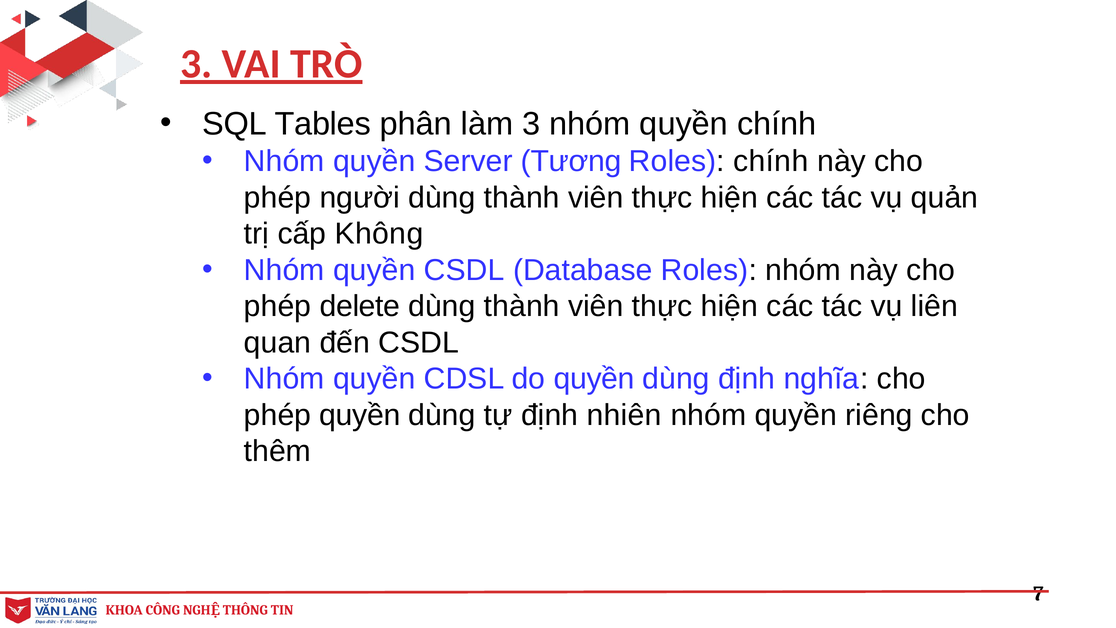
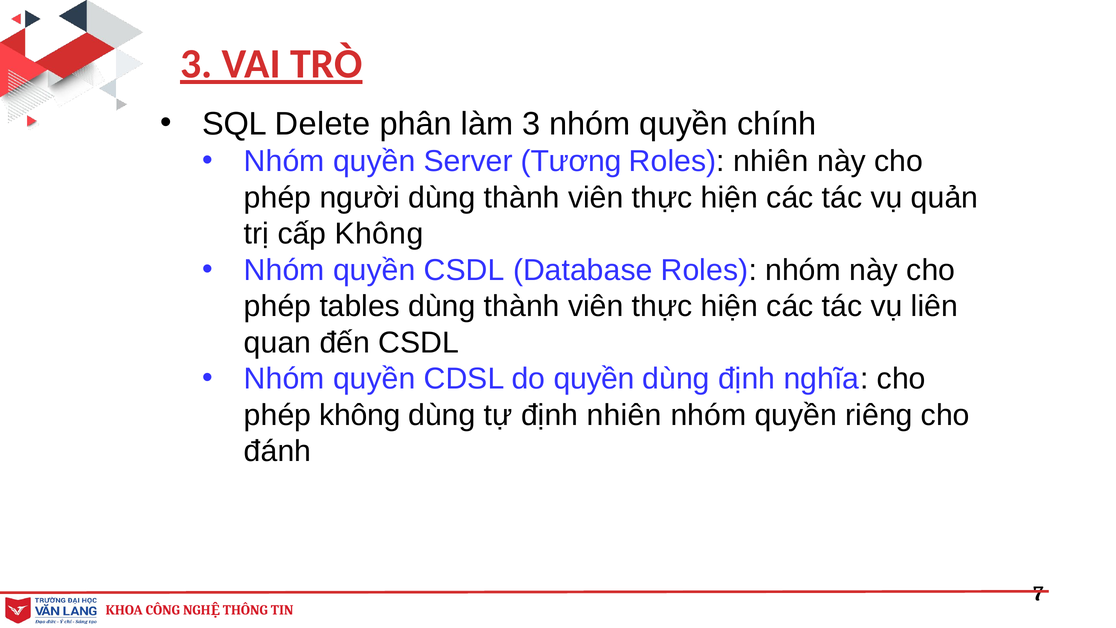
Tables: Tables -> Delete
Roles chính: chính -> nhiên
delete: delete -> tables
phép quyền: quyền -> không
thêm: thêm -> đánh
